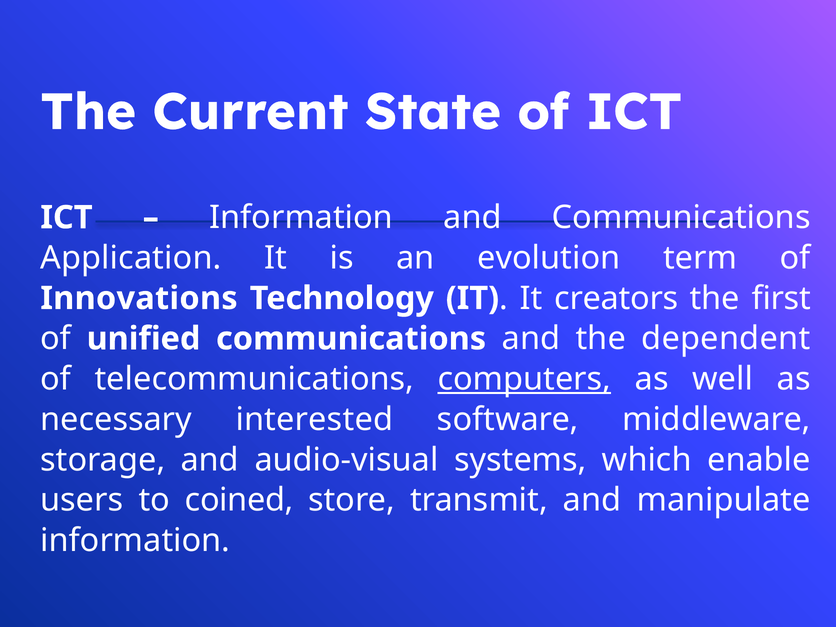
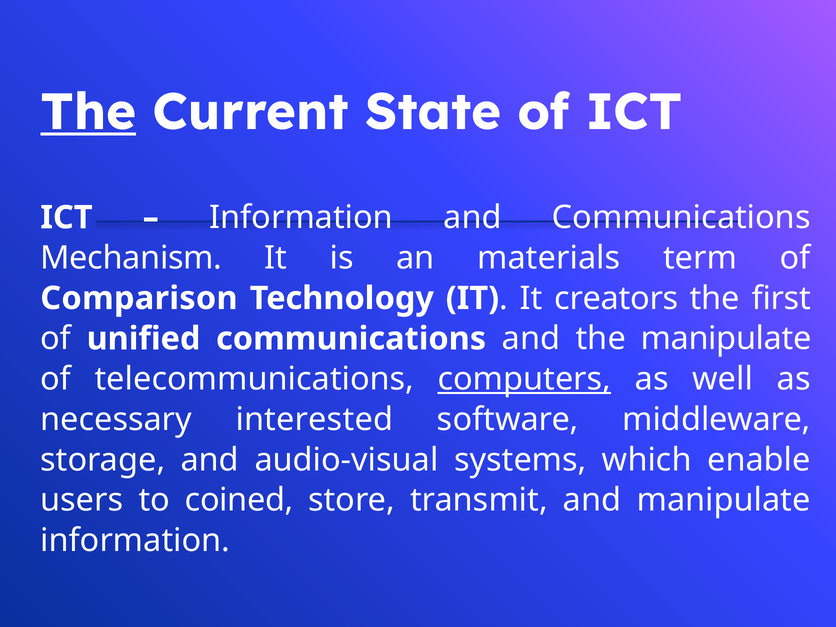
The at (88, 112) underline: none -> present
Application: Application -> Mechanism
evolution: evolution -> materials
Innovations: Innovations -> Comparison
the dependent: dependent -> manipulate
